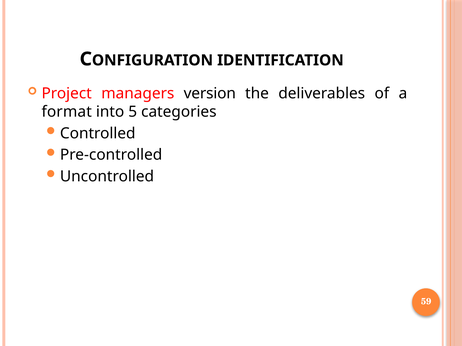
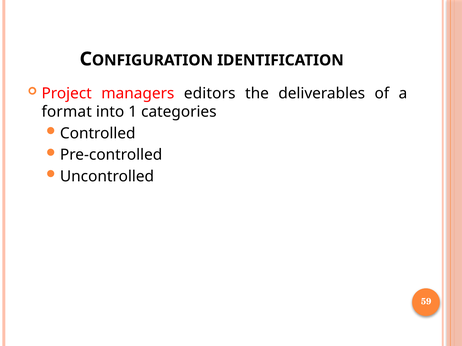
version: version -> editors
5: 5 -> 1
